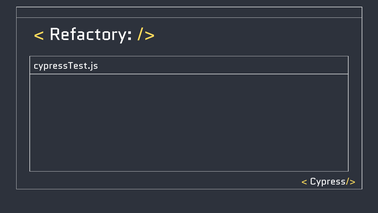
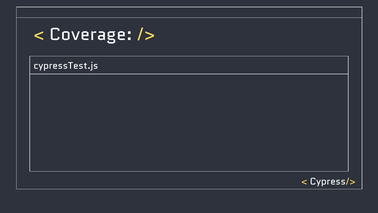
Refactory: Refactory -> Coverage
